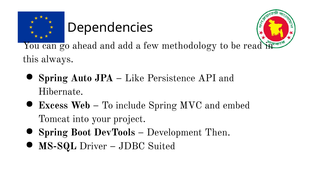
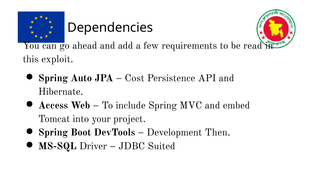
methodology: methodology -> requirements
always: always -> exploit
Like: Like -> Cost
Excess: Excess -> Access
